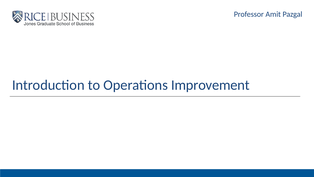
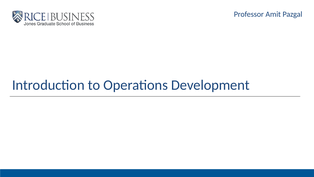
Improvement: Improvement -> Development
